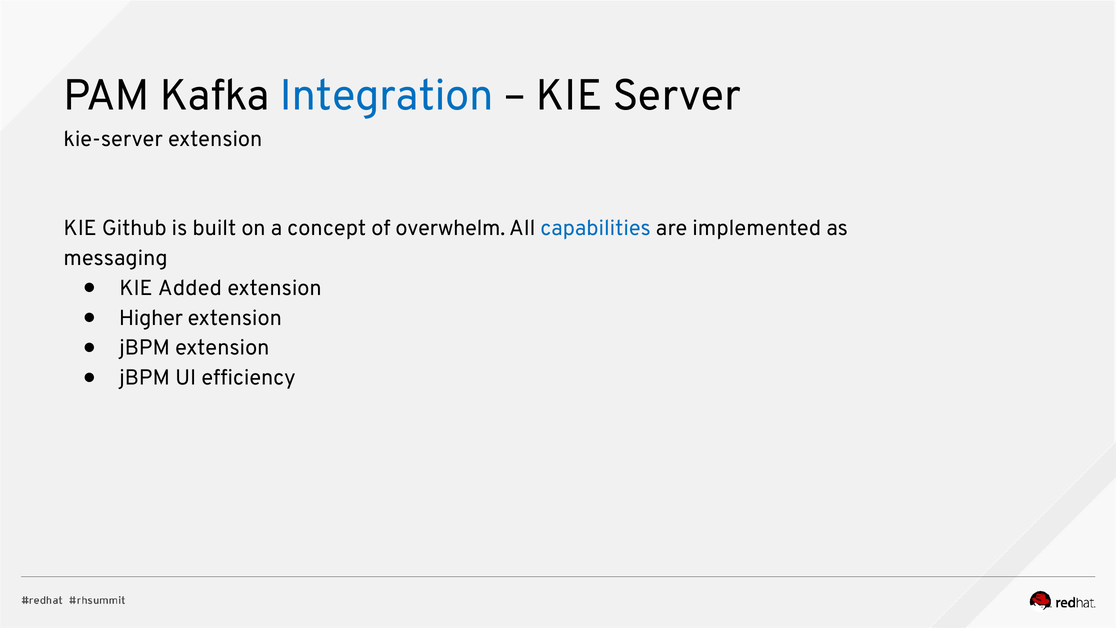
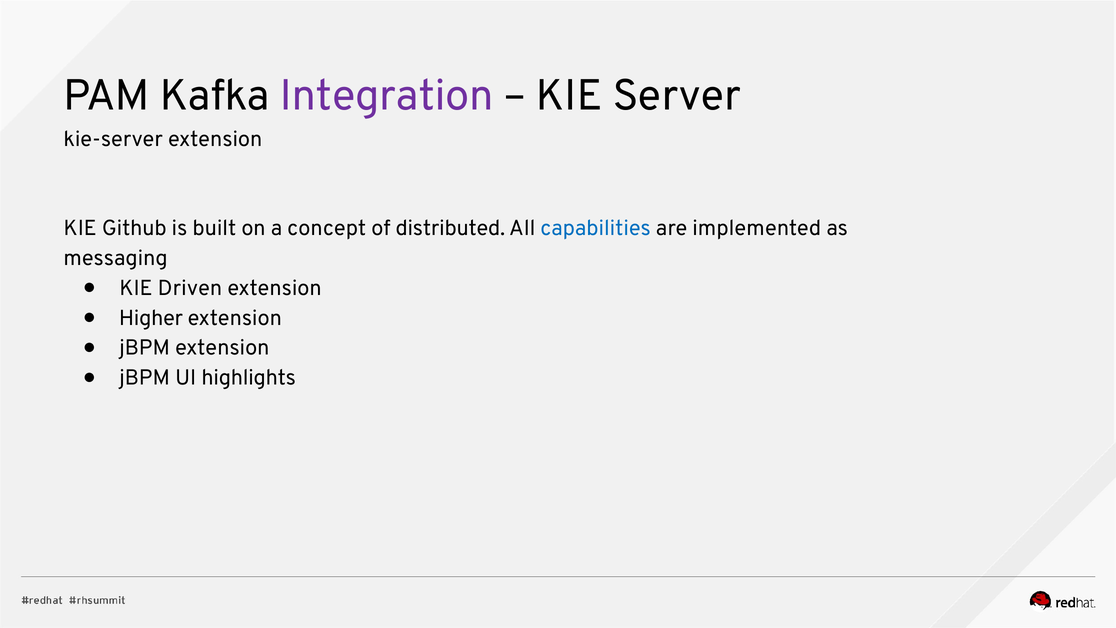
Integration colour: blue -> purple
overwhelm: overwhelm -> distributed
Added: Added -> Driven
efficiency: efficiency -> highlights
